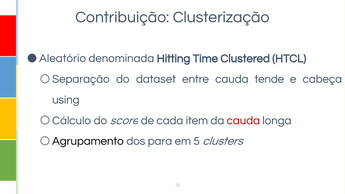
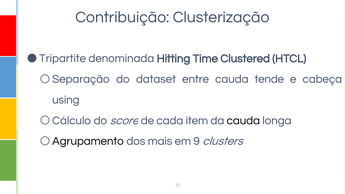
Aleatório: Aleatório -> Tripartite
cauda at (243, 121) colour: red -> black
para: para -> mais
5: 5 -> 9
